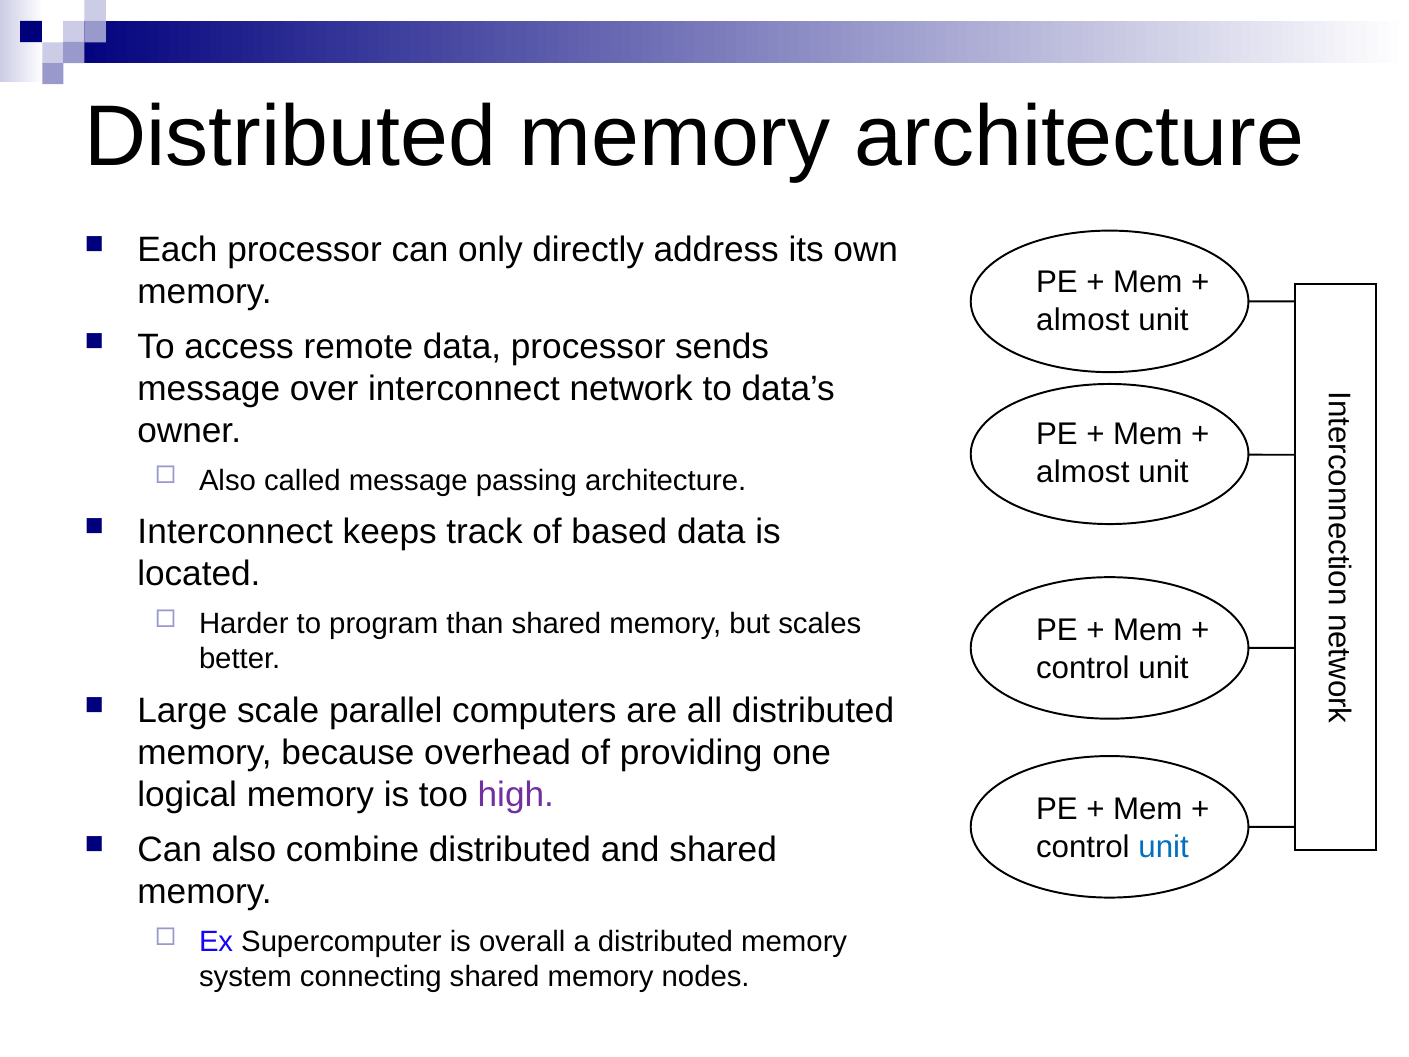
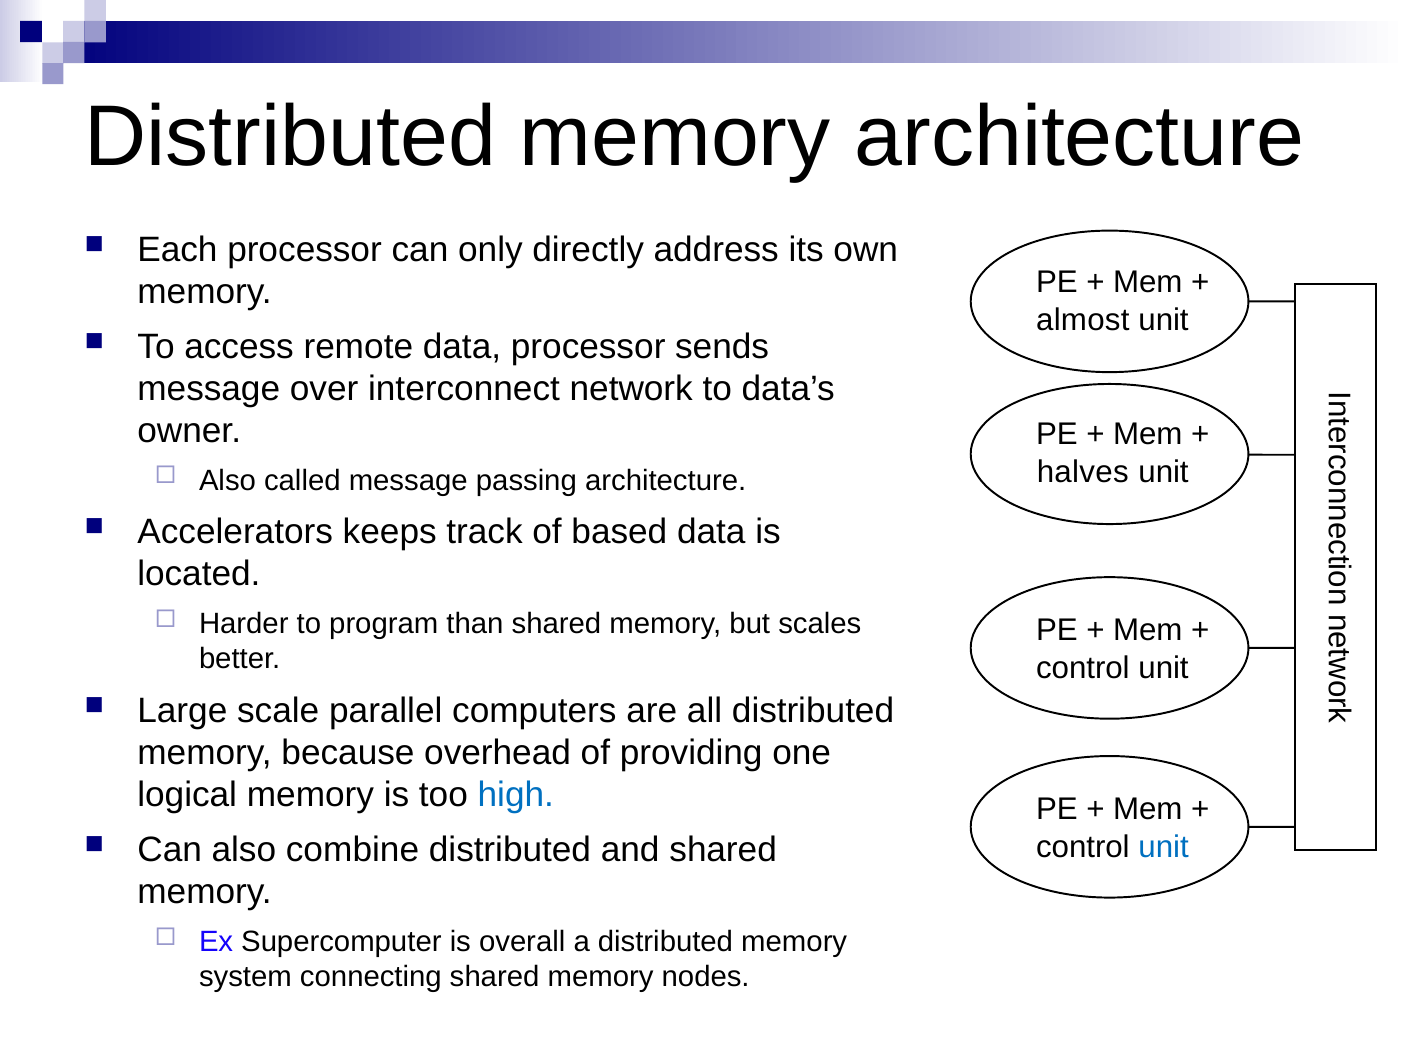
almost at (1083, 472): almost -> halves
Interconnect at (235, 532): Interconnect -> Accelerators
high colour: purple -> blue
